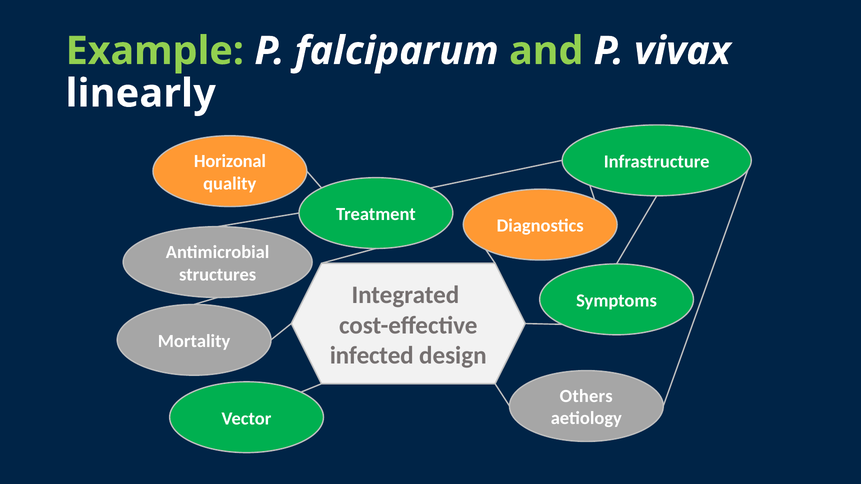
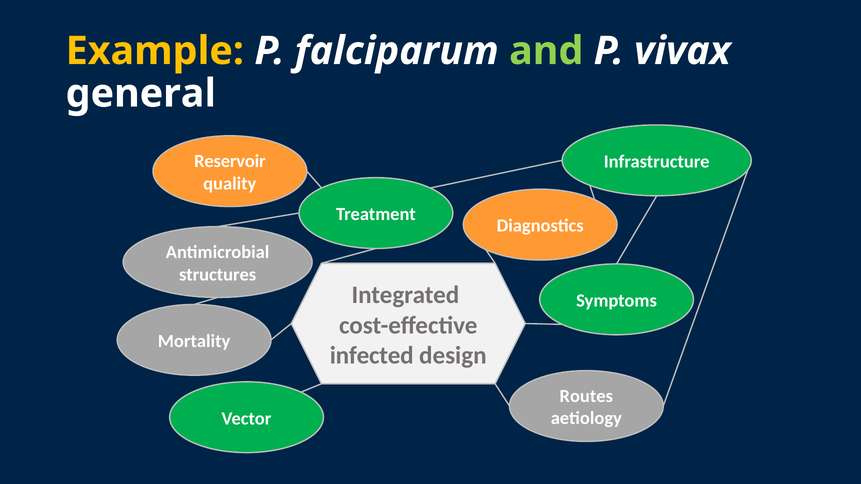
Example colour: light green -> yellow
linearly: linearly -> general
Horizonal: Horizonal -> Reservoir
Others: Others -> Routes
